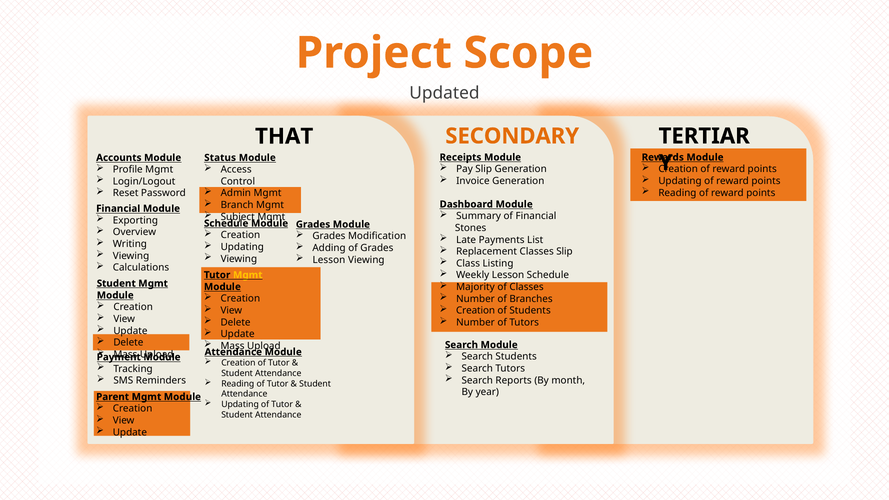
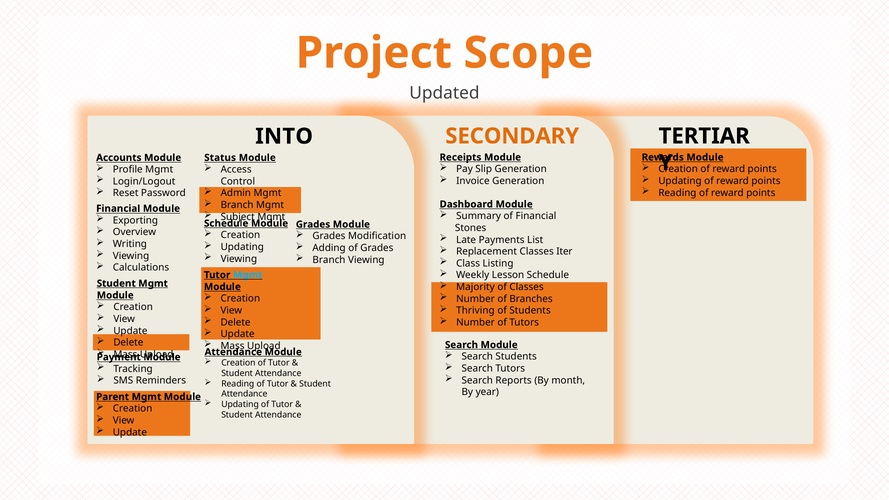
THAT: THAT -> INTO
Classes Slip: Slip -> Iter
Lesson at (329, 260): Lesson -> Branch
Mgmt at (248, 275) colour: yellow -> light blue
Creation at (476, 311): Creation -> Thriving
